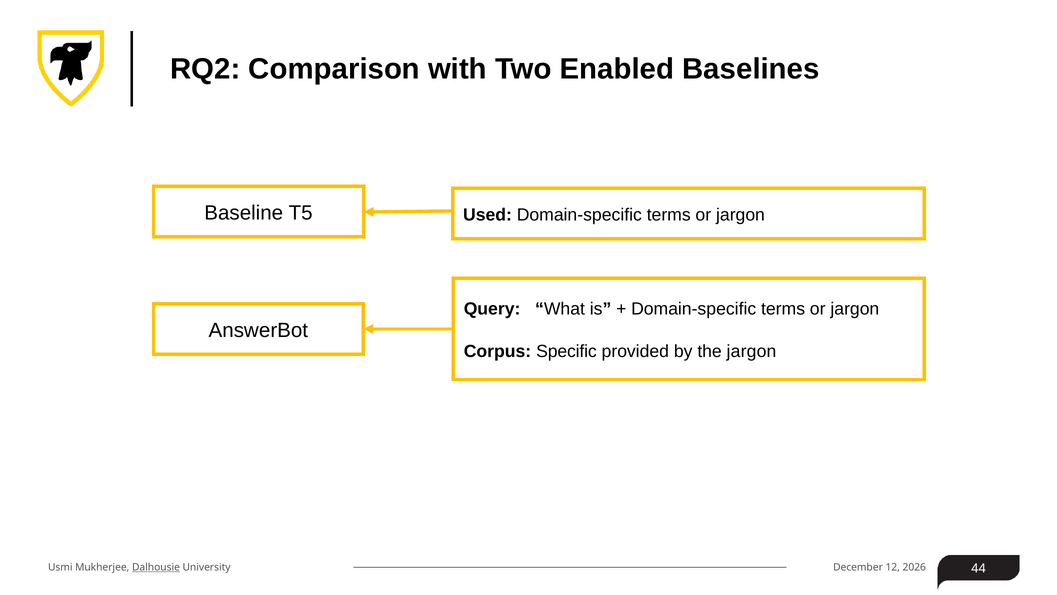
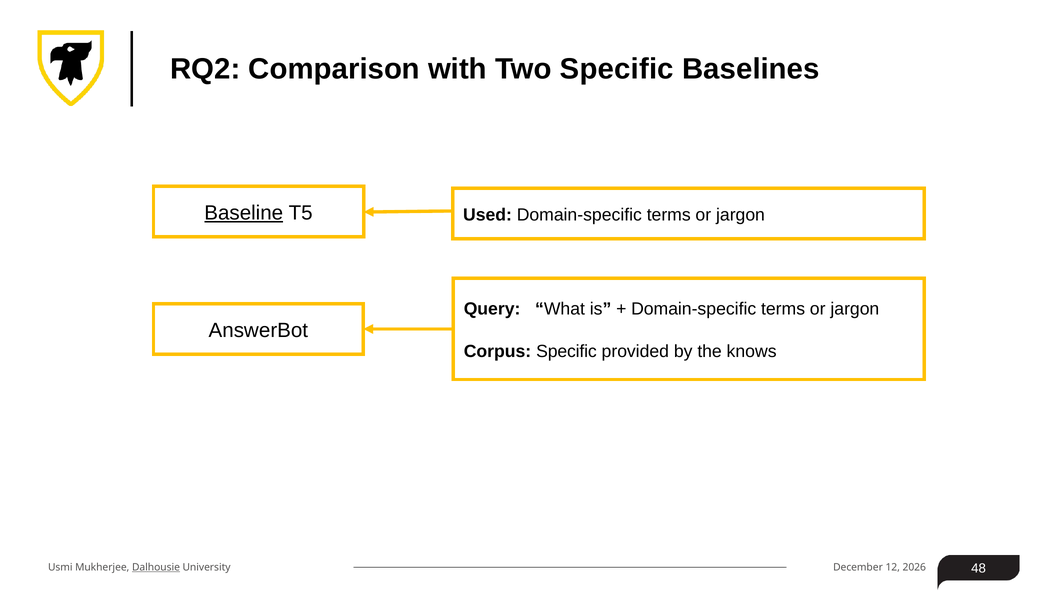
Two Enabled: Enabled -> Specific
Baseline underline: none -> present
the jargon: jargon -> knows
44: 44 -> 48
